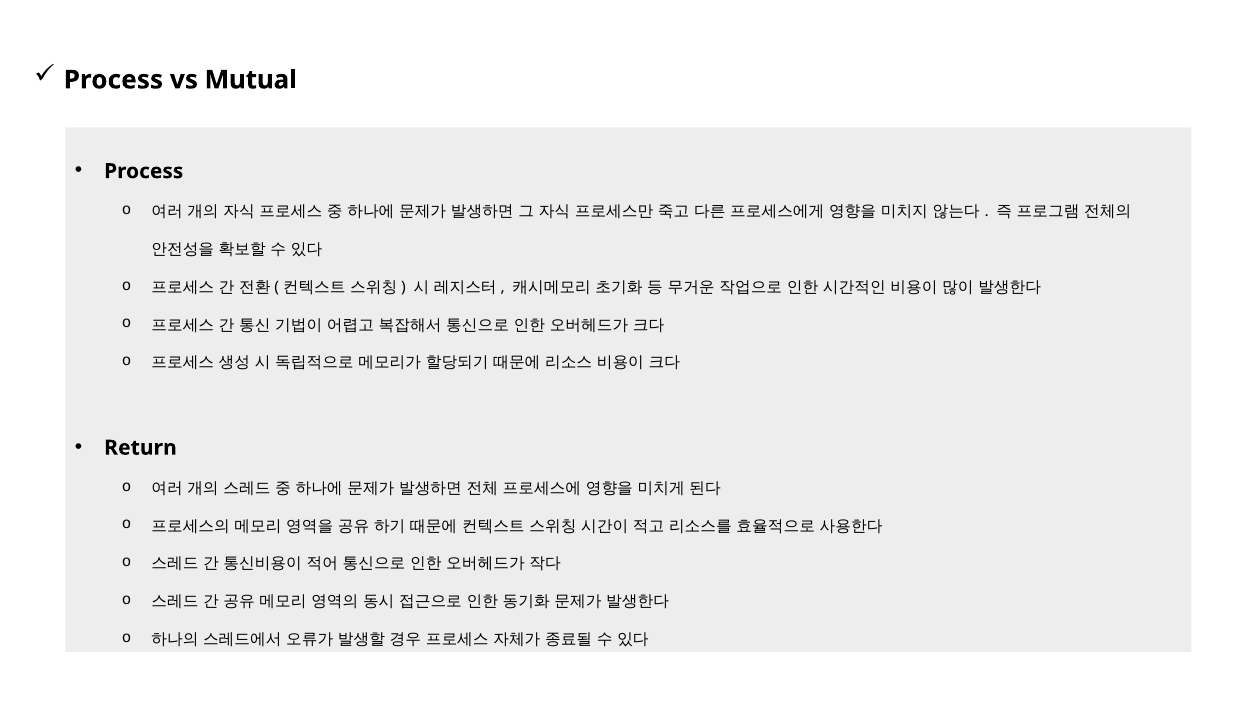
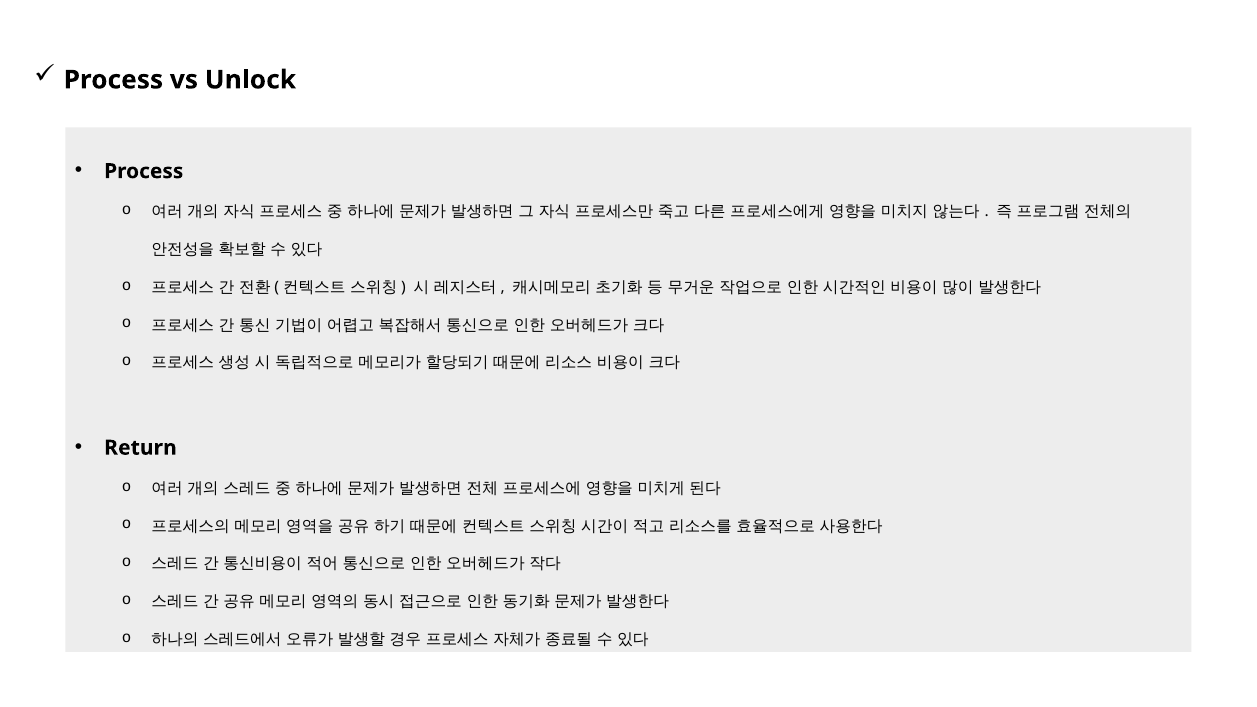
Mutual: Mutual -> Unlock
